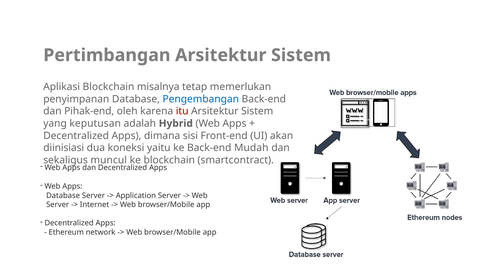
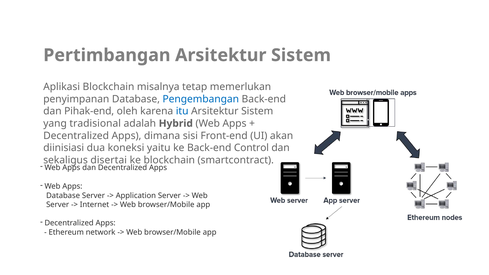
itu colour: red -> blue
keputusan: keputusan -> tradisional
Mudah: Mudah -> Control
muncul: muncul -> disertai
